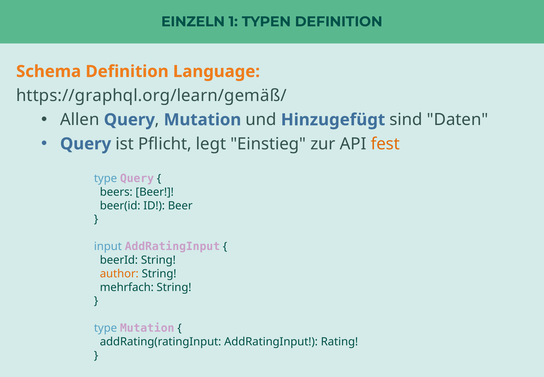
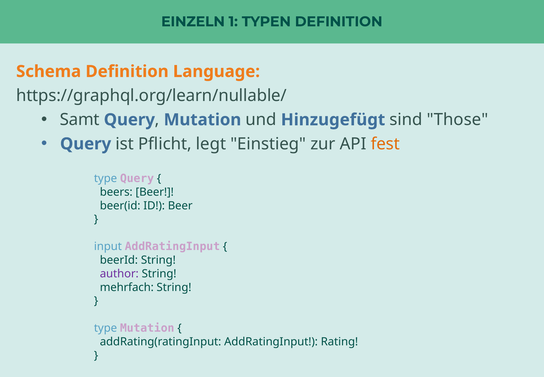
https://graphql.org/learn/gemäß/: https://graphql.org/learn/gemäß/ -> https://graphql.org/learn/nullable/
Allen: Allen -> Samt
Daten: Daten -> Those
author colour: orange -> purple
